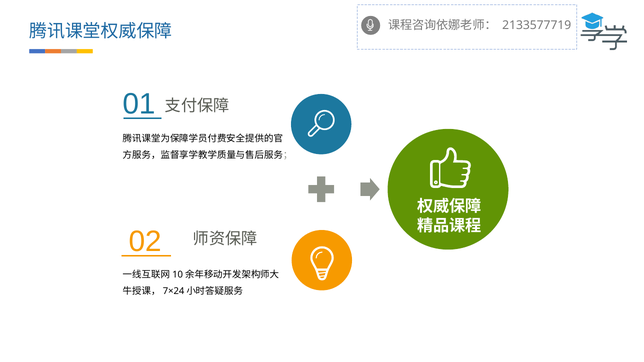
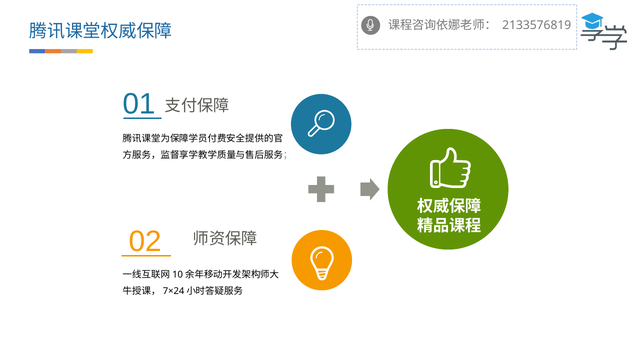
2133577719: 2133577719 -> 2133576819
